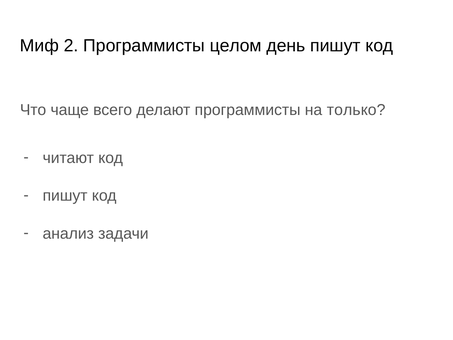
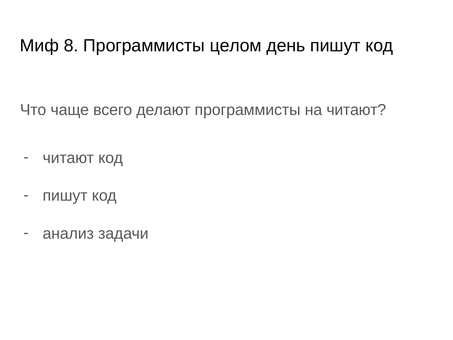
2: 2 -> 8
на только: только -> читают
